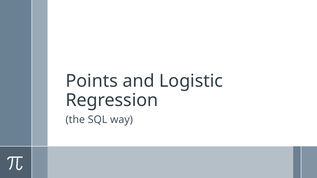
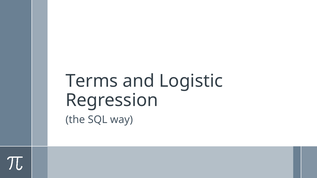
Points: Points -> Terms
